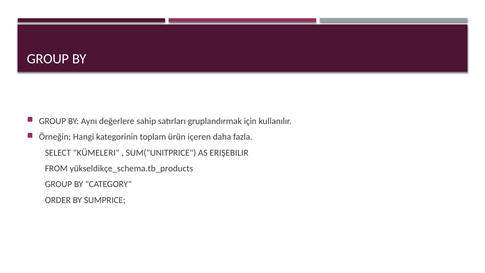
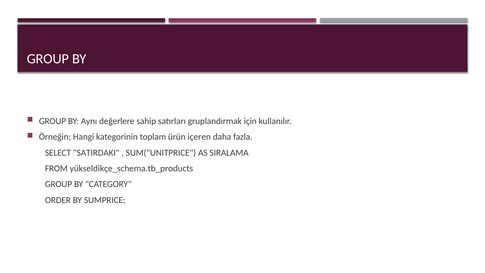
KÜMELERI: KÜMELERI -> SATIRDAKI
ERIŞEBILIR: ERIŞEBILIR -> SIRALAMA
